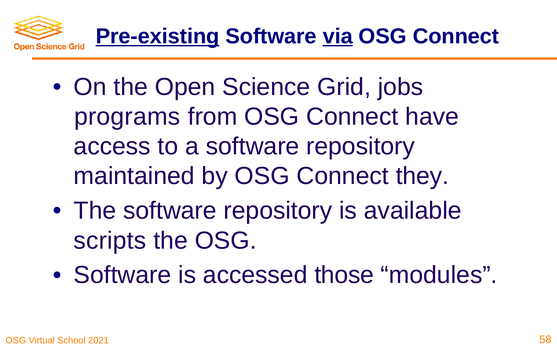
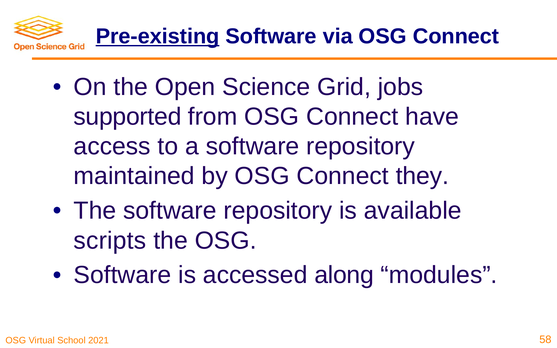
via underline: present -> none
programs: programs -> supported
those: those -> along
